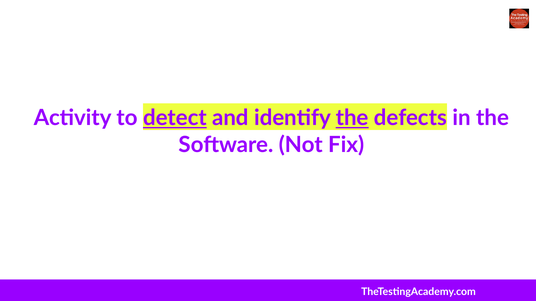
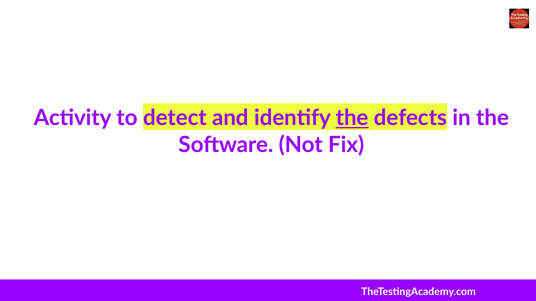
detect underline: present -> none
